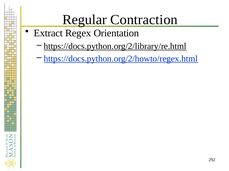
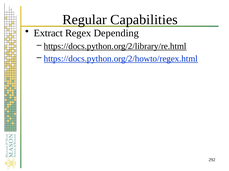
Contraction: Contraction -> Capabilities
Orientation: Orientation -> Depending
